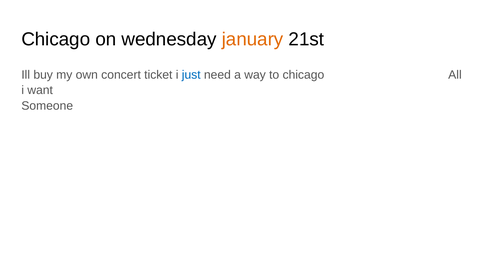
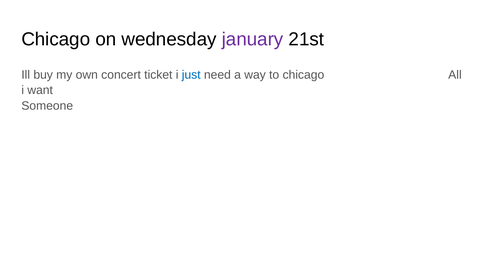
january colour: orange -> purple
